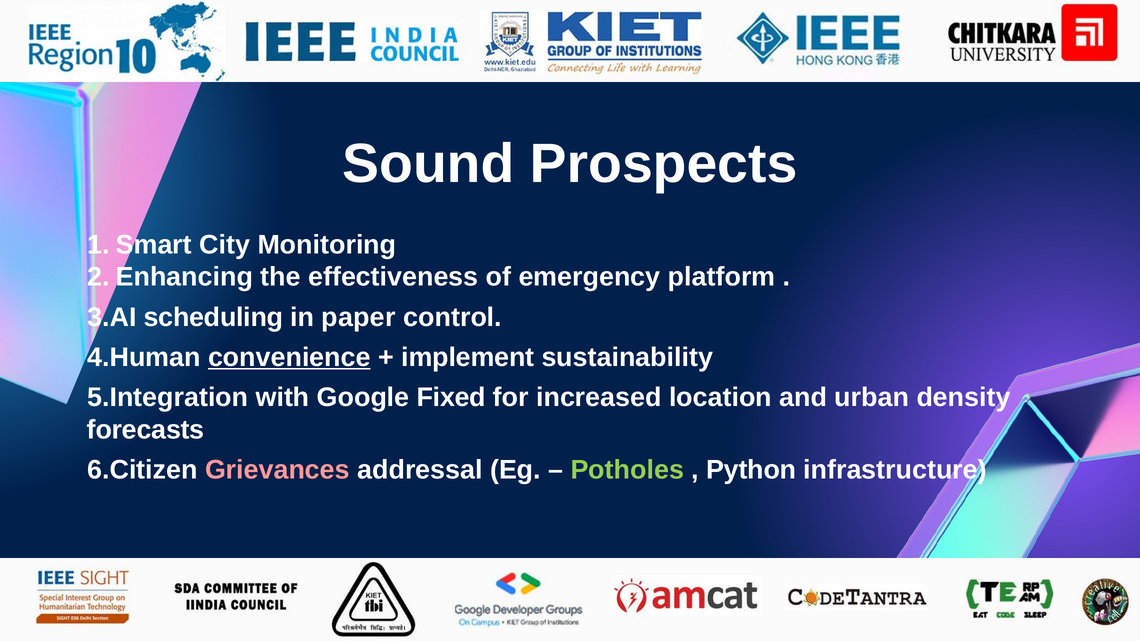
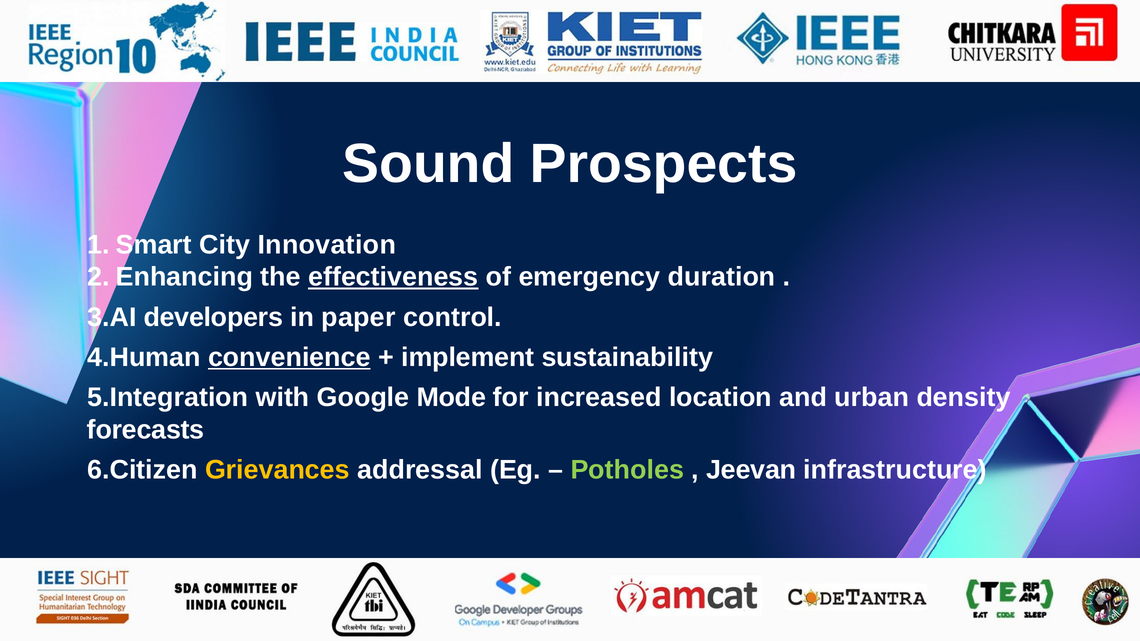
Monitoring: Monitoring -> Innovation
effectiveness underline: none -> present
platform: platform -> duration
scheduling: scheduling -> developers
Fixed: Fixed -> Mode
Grievances colour: pink -> yellow
Python: Python -> Jeevan
